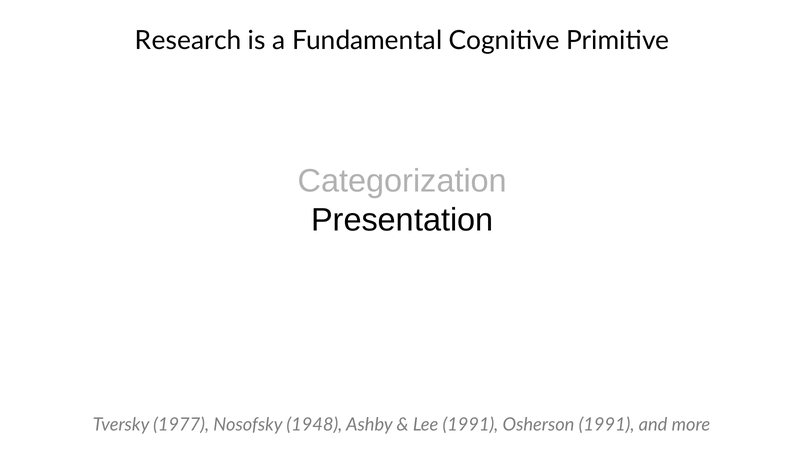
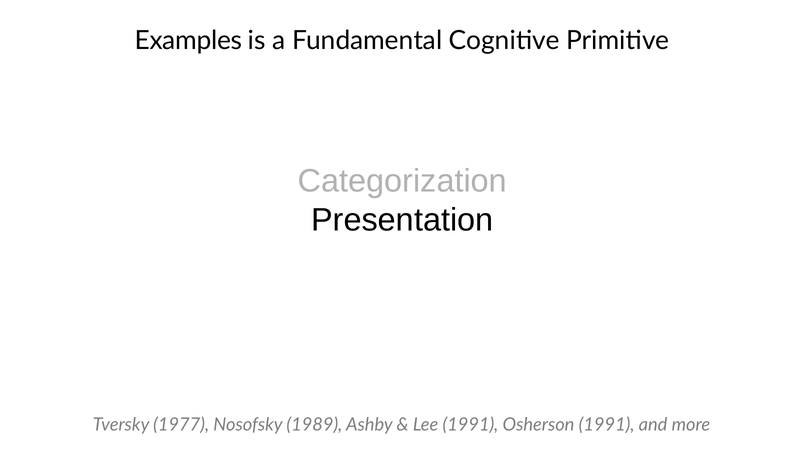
Research: Research -> Examples
1948: 1948 -> 1989
